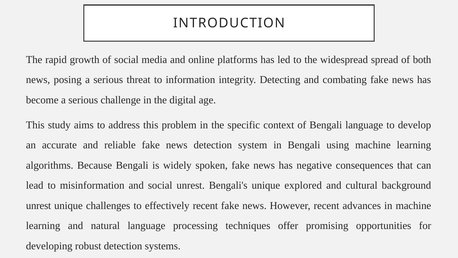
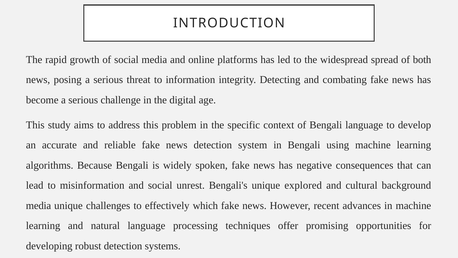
unrest at (39, 205): unrest -> media
effectively recent: recent -> which
